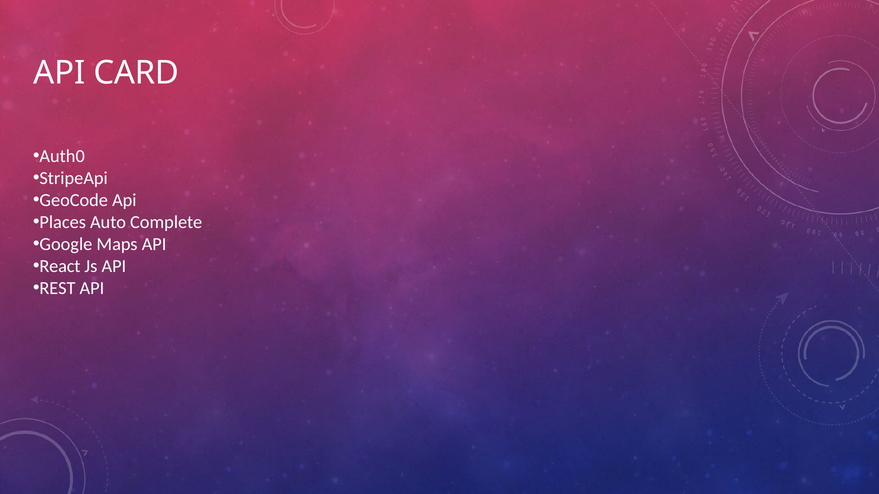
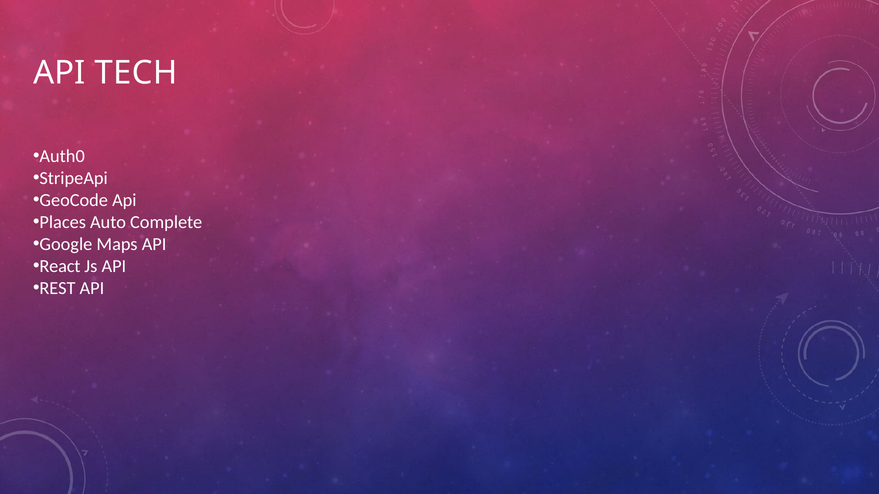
CARD: CARD -> TECH
